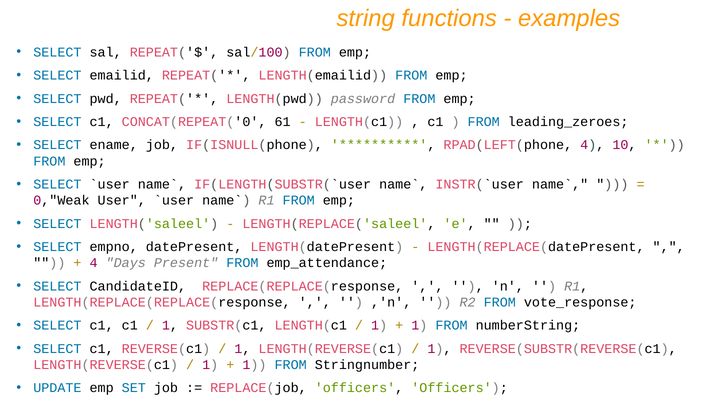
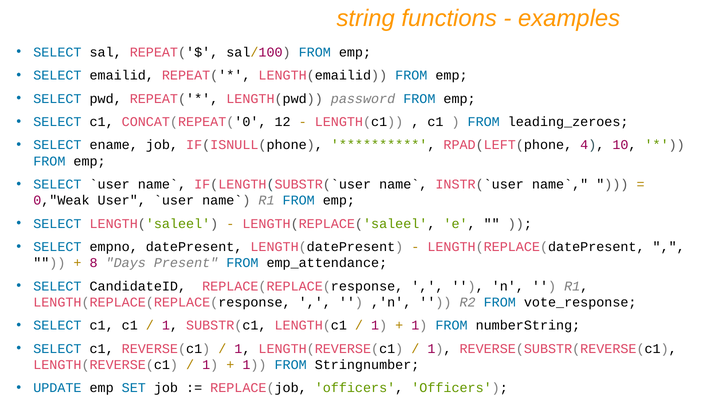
61: 61 -> 12
4 at (94, 263): 4 -> 8
